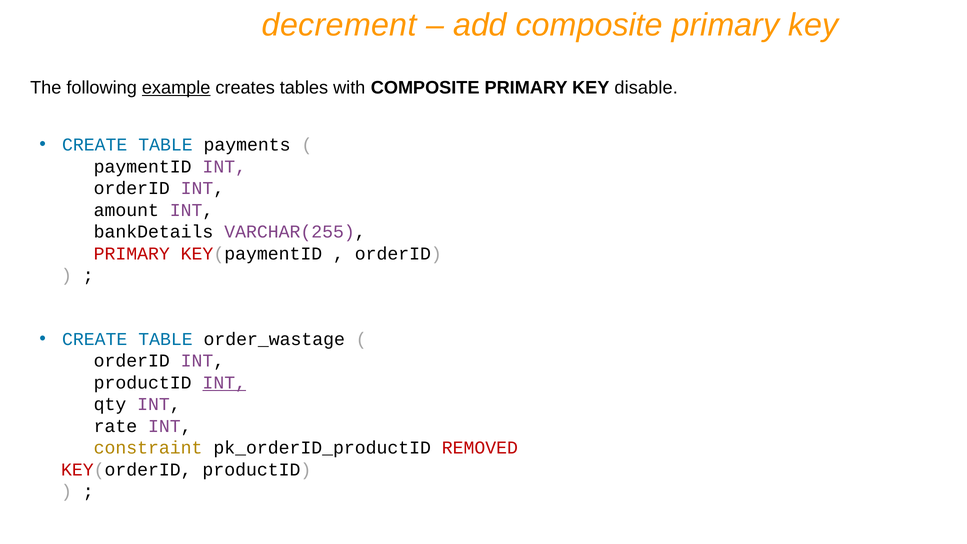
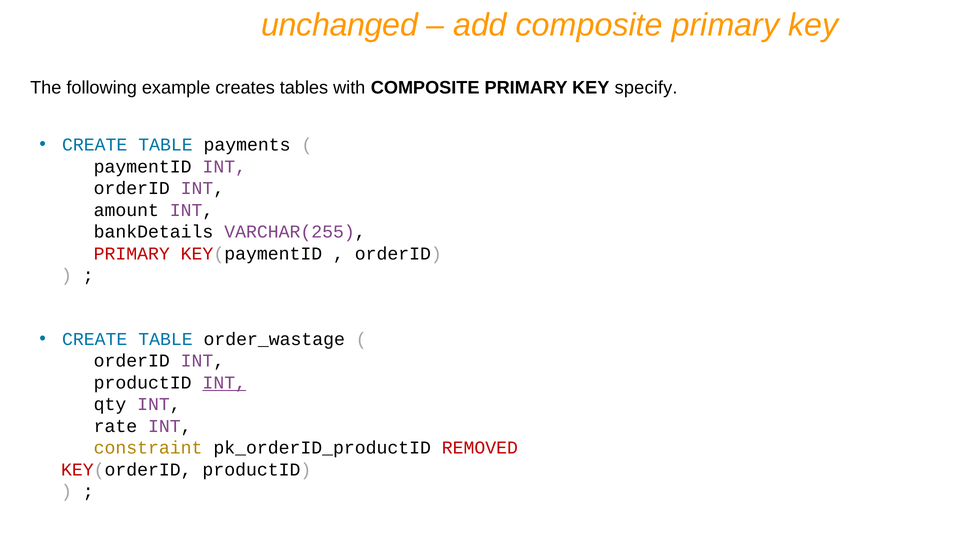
decrement: decrement -> unchanged
example underline: present -> none
disable: disable -> specify
